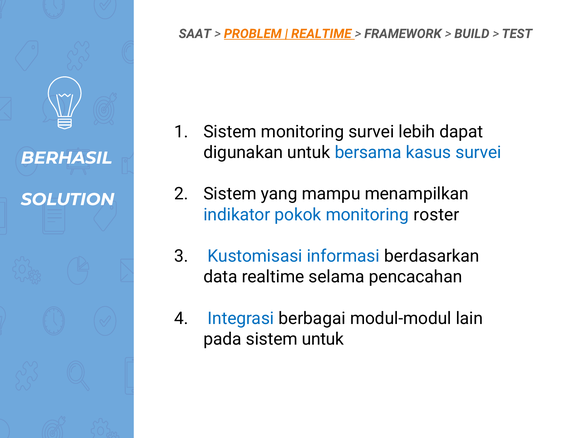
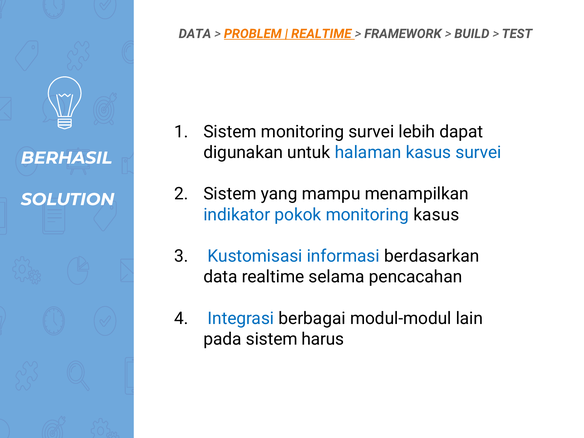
SAAT at (195, 34): SAAT -> DATA
bersama: bersama -> halaman
monitoring roster: roster -> kasus
sistem untuk: untuk -> harus
